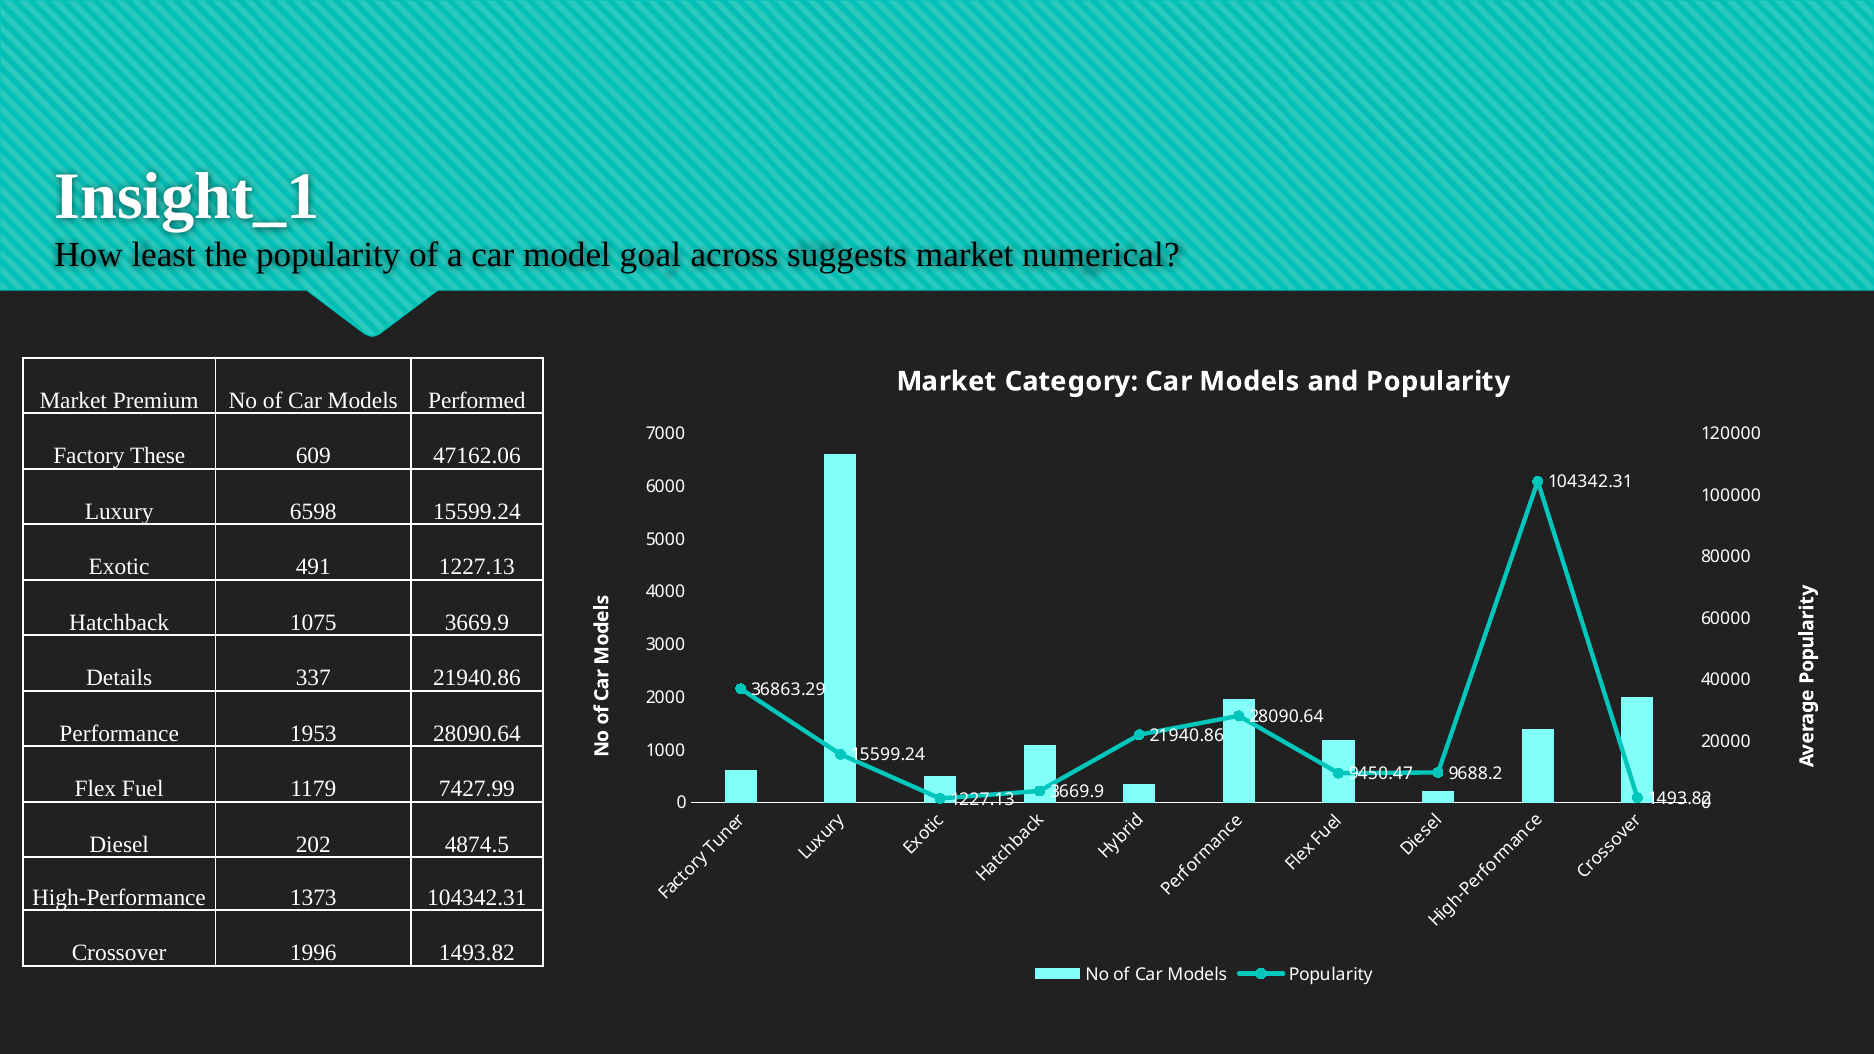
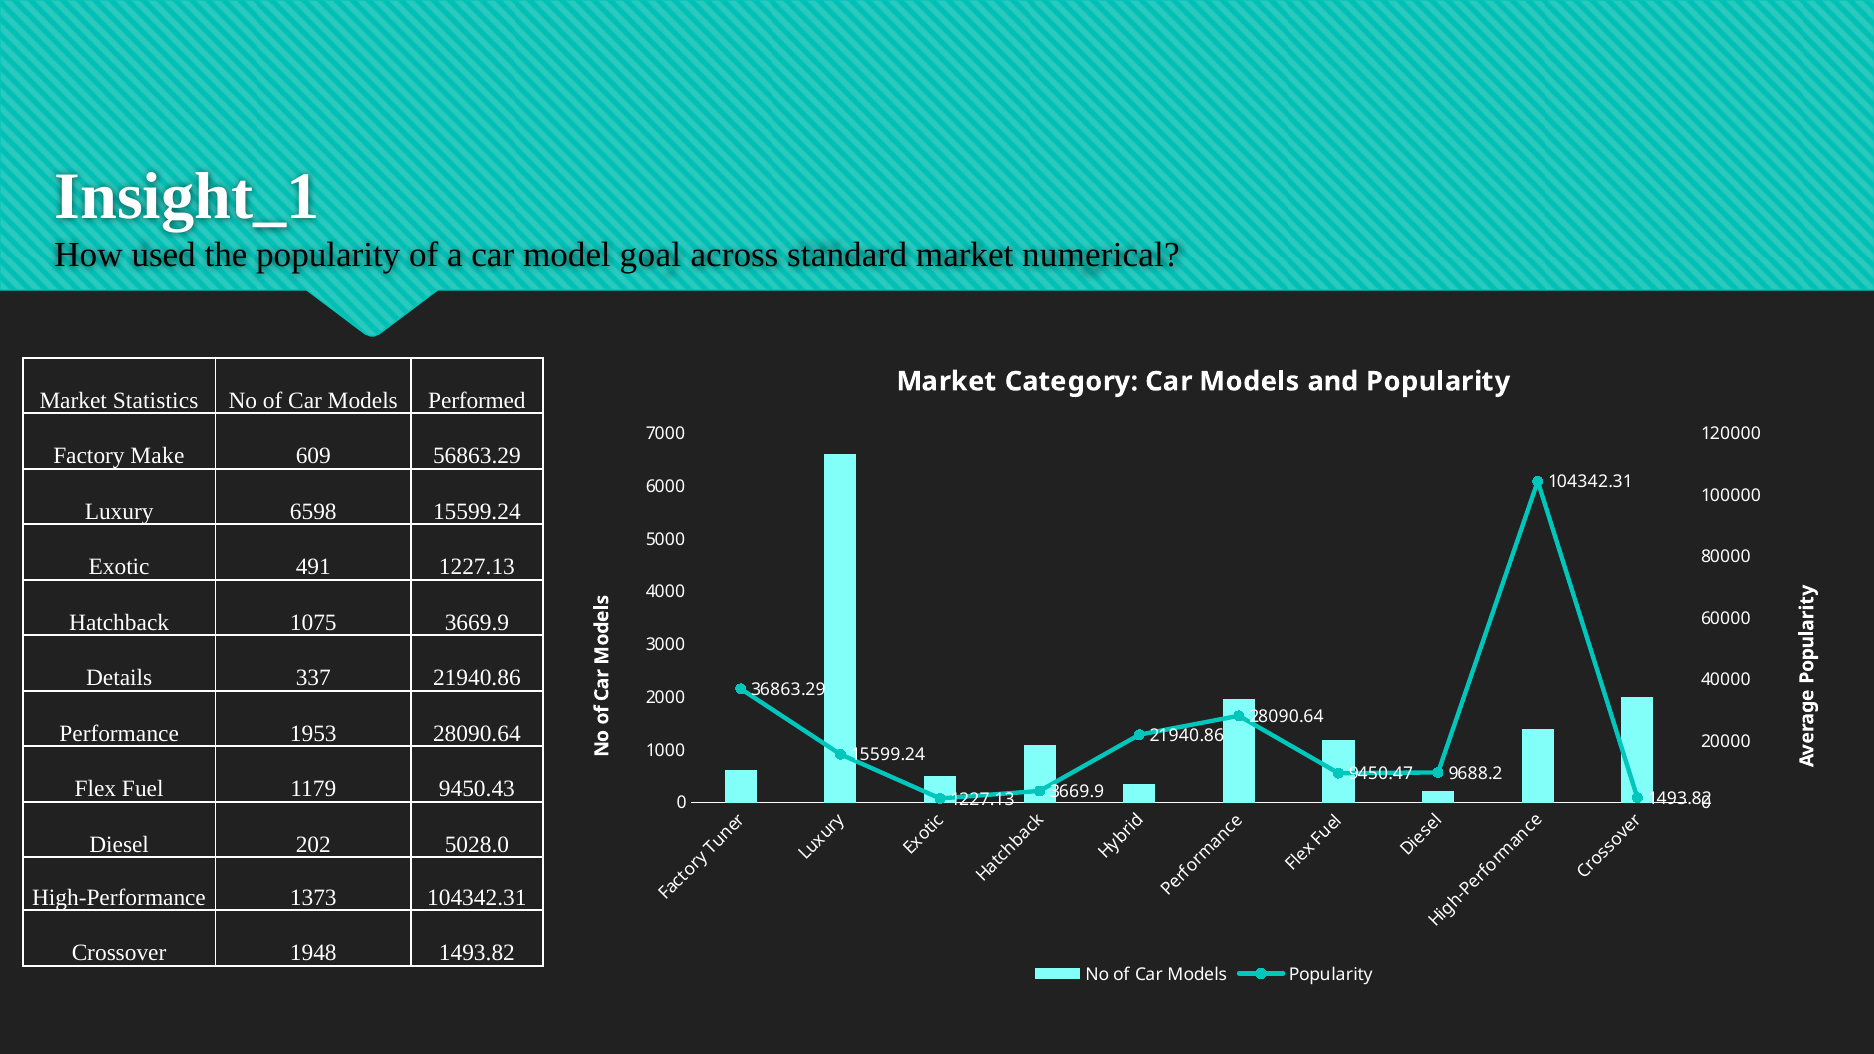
least: least -> used
suggests: suggests -> standard
Premium: Premium -> Statistics
These: These -> Make
47162.06: 47162.06 -> 56863.29
7427.99: 7427.99 -> 9450.43
4874.5: 4874.5 -> 5028.0
1996: 1996 -> 1948
